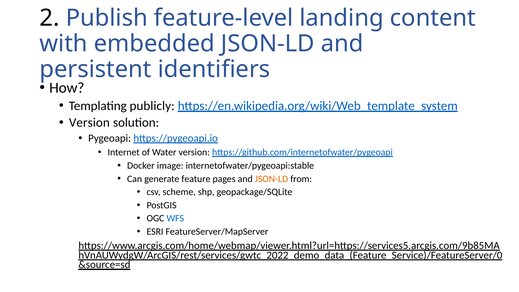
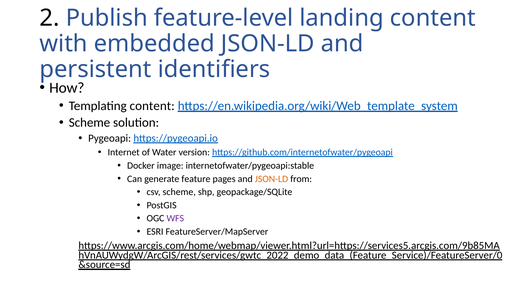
Templating publicly: publicly -> content
Version at (89, 123): Version -> Scheme
WFS colour: blue -> purple
